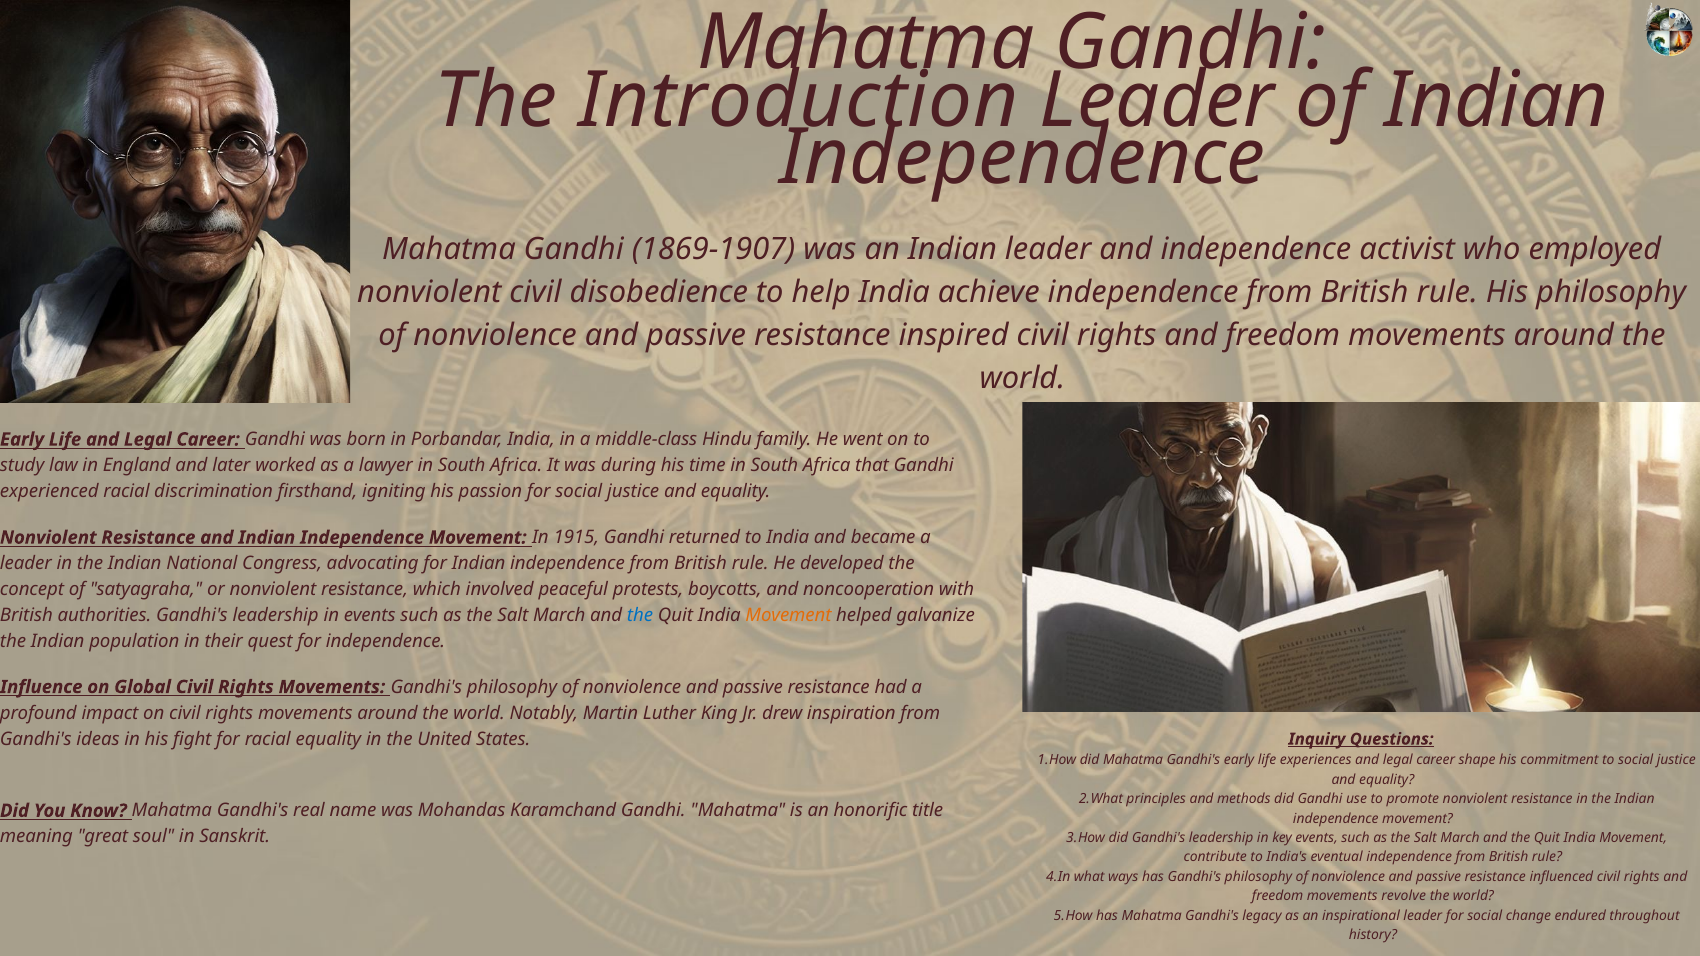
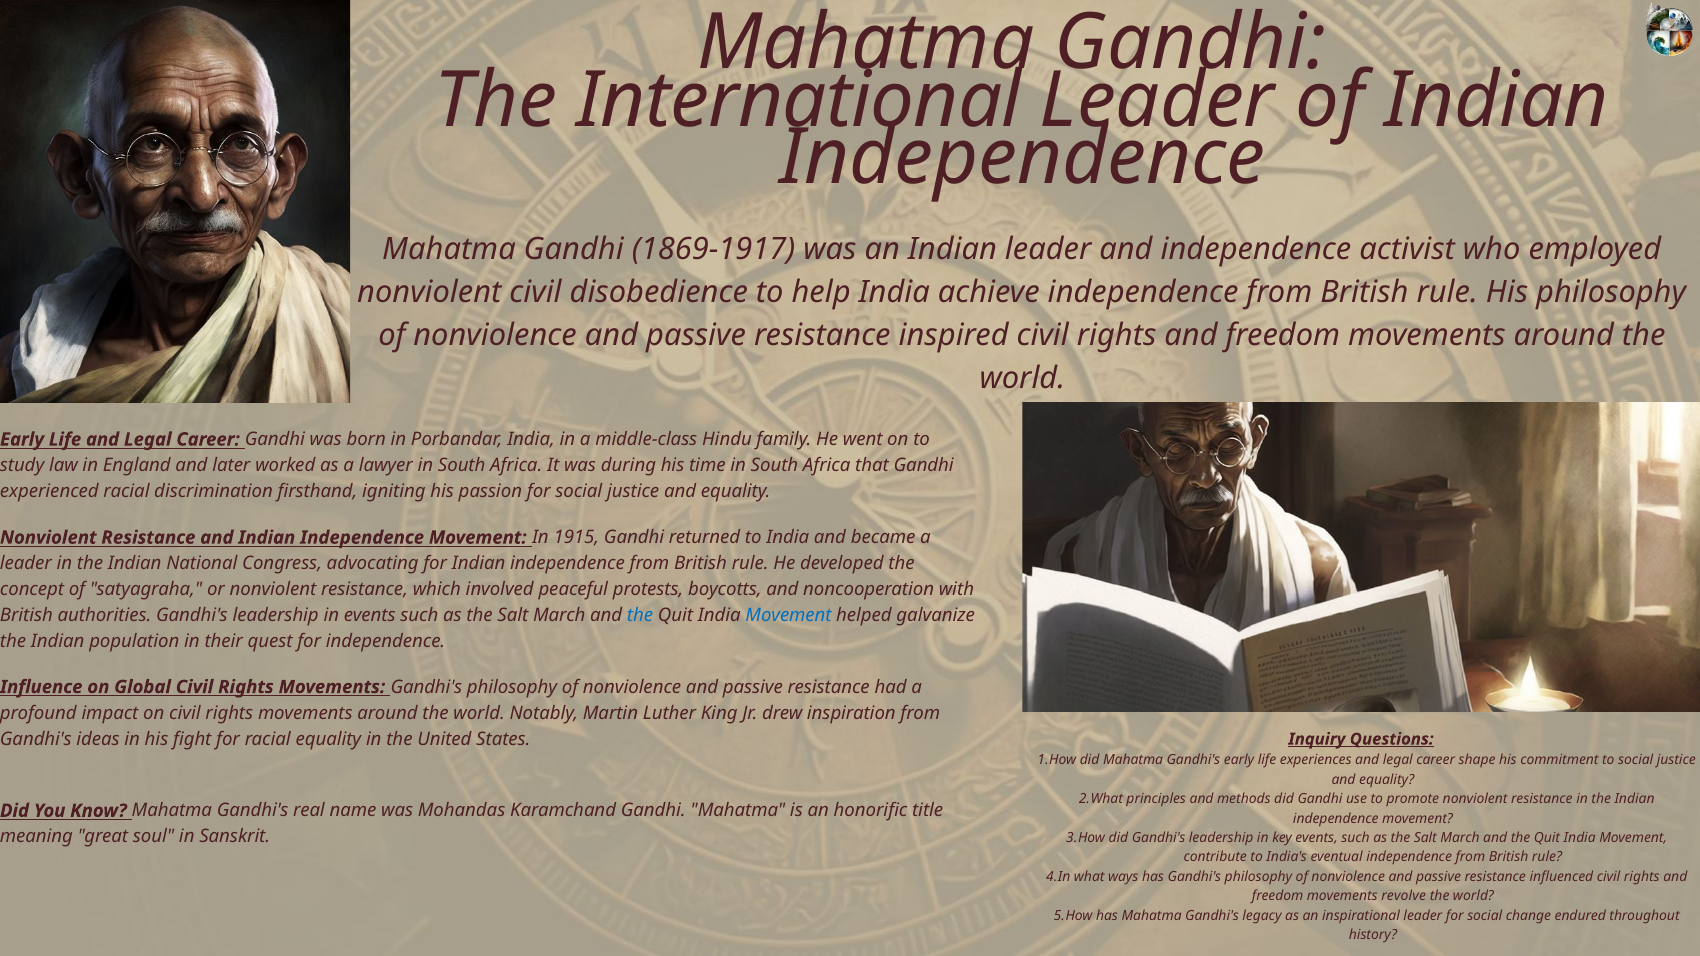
Introduction: Introduction -> International
1869-1907: 1869-1907 -> 1869-1917
Movement at (788, 616) colour: orange -> blue
